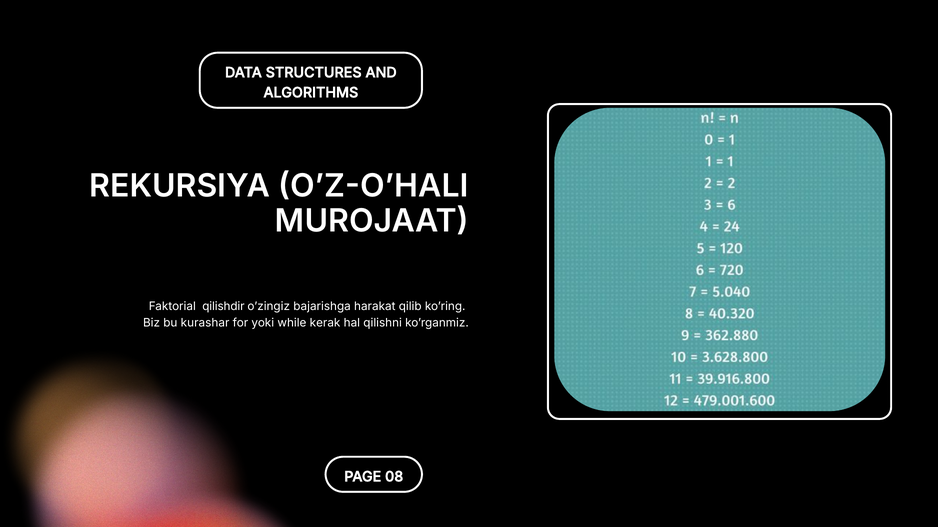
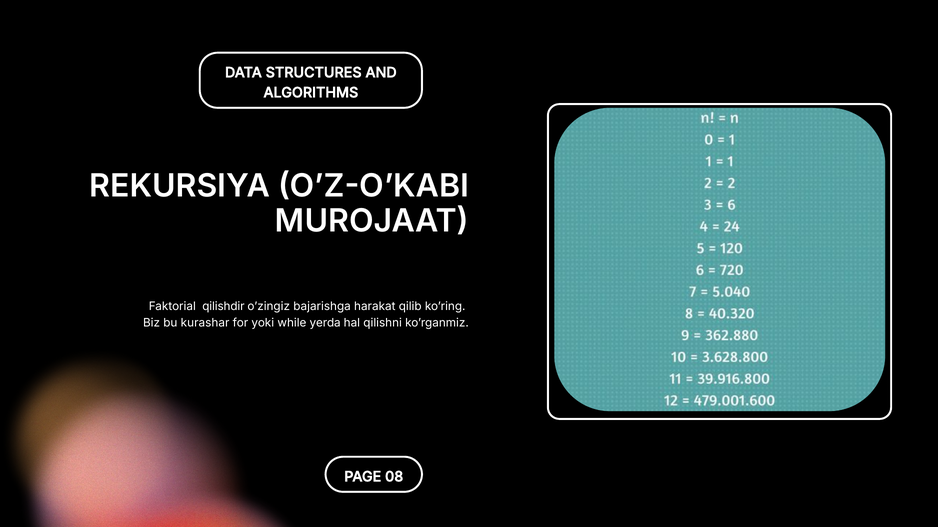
O’Z-O’HALI: O’Z-O’HALI -> O’Z-O’KABI
kerak: kerak -> yerda
